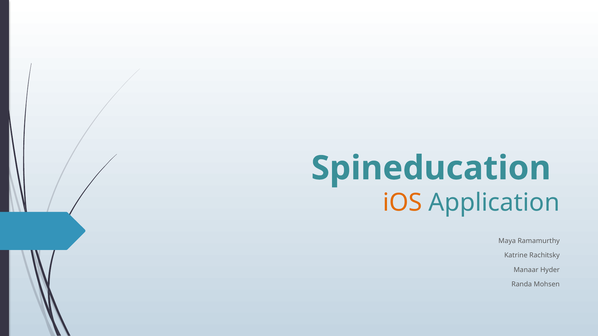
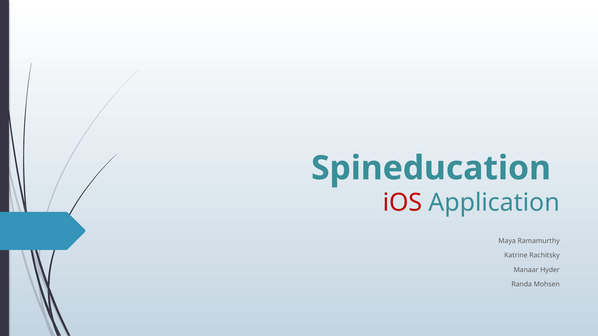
iOS colour: orange -> red
